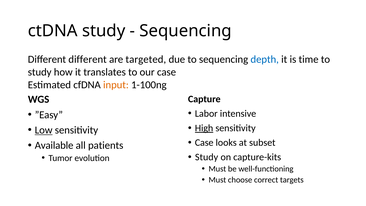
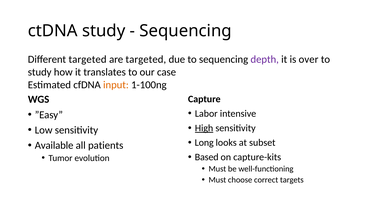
Different different: different -> targeted
depth colour: blue -> purple
time: time -> over
Low underline: present -> none
Case at (204, 143): Case -> Long
Study at (207, 157): Study -> Based
